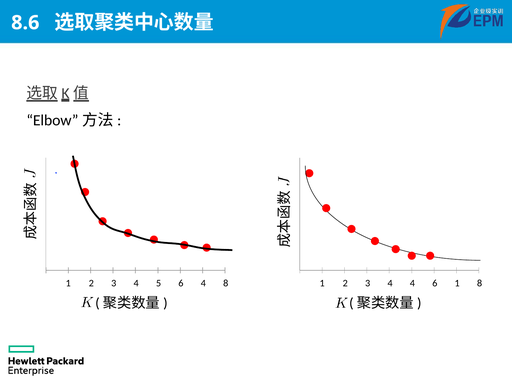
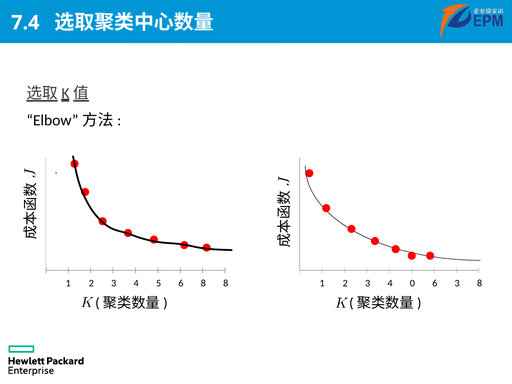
8.6: 8.6 -> 7.4
6 4: 4 -> 8
4 4: 4 -> 0
6 1: 1 -> 3
